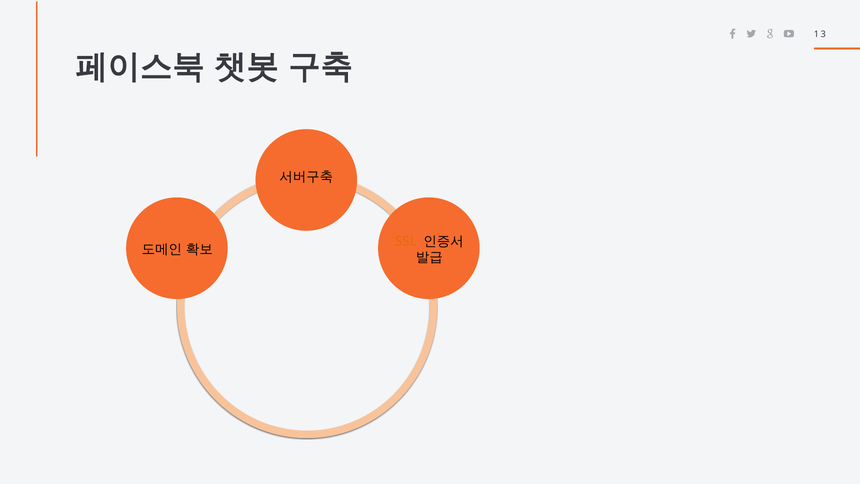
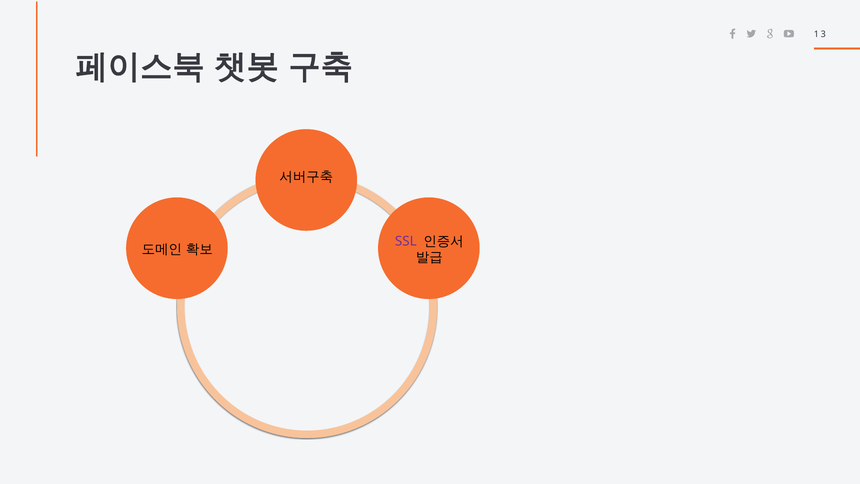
SSL colour: orange -> purple
